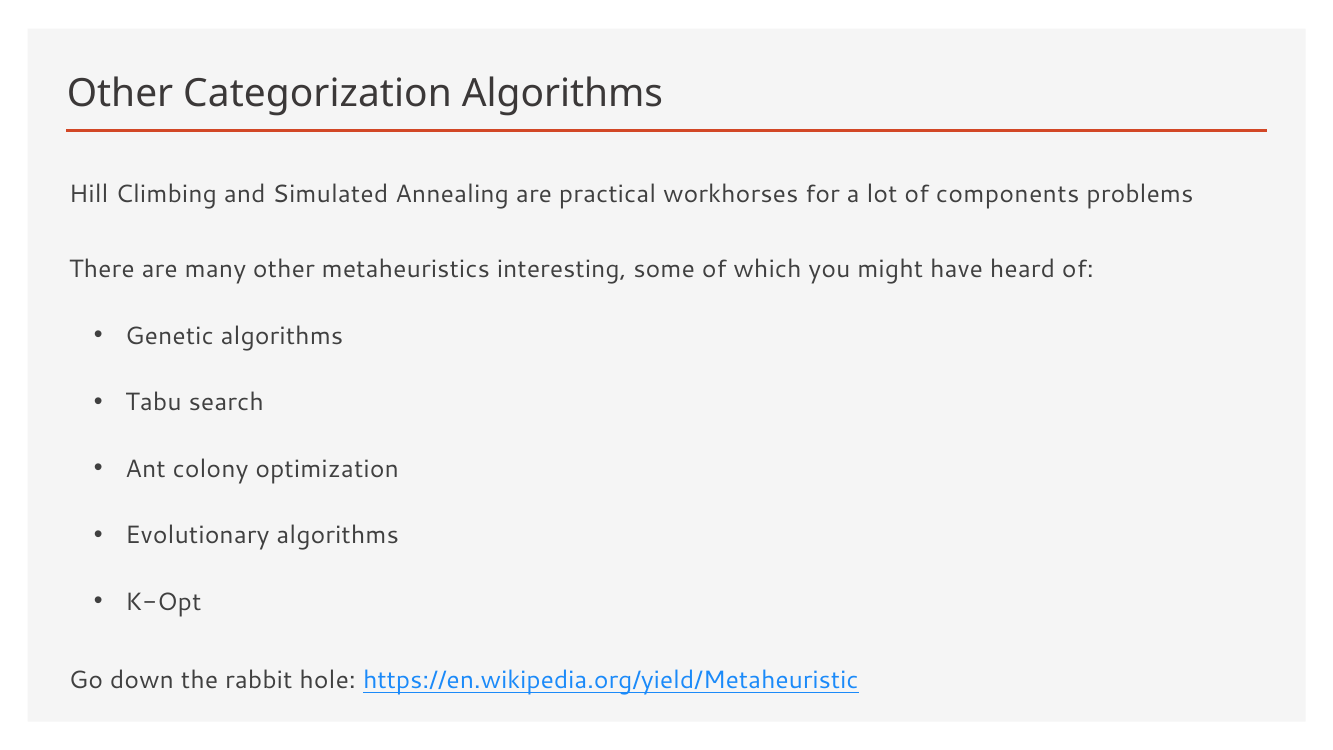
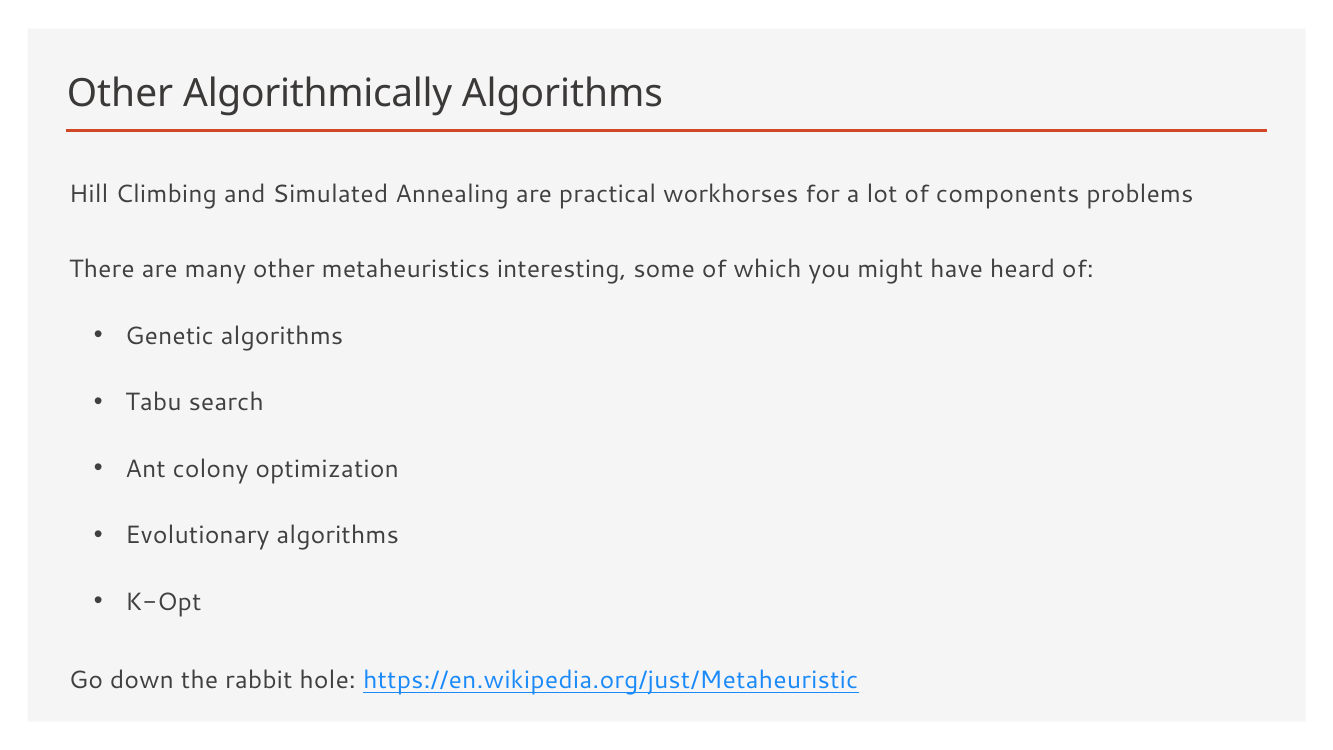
Categorization: Categorization -> Algorithmically
https://en.wikipedia.org/yield/Metaheuristic: https://en.wikipedia.org/yield/Metaheuristic -> https://en.wikipedia.org/just/Metaheuristic
